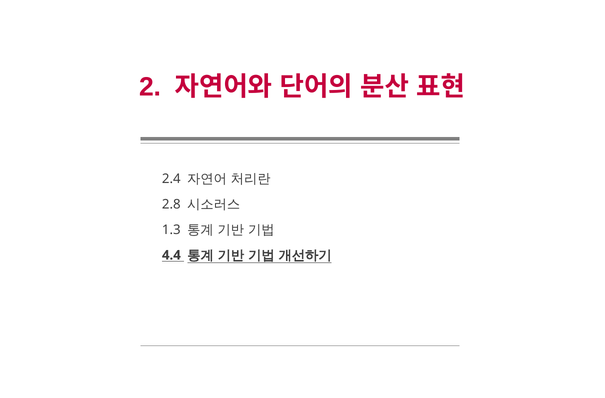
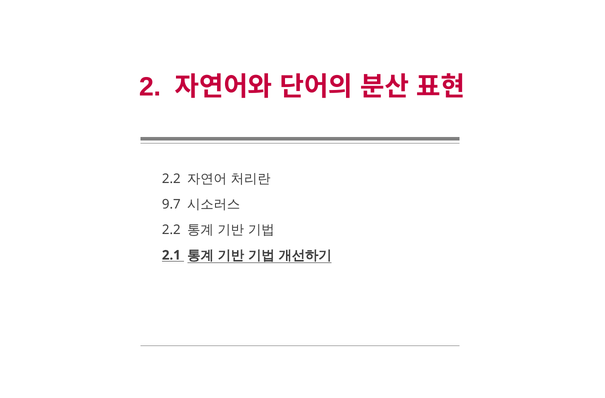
2.4 at (171, 179): 2.4 -> 2.2
2.8: 2.8 -> 9.7
1.3 at (171, 229): 1.3 -> 2.2
4.4: 4.4 -> 2.1
